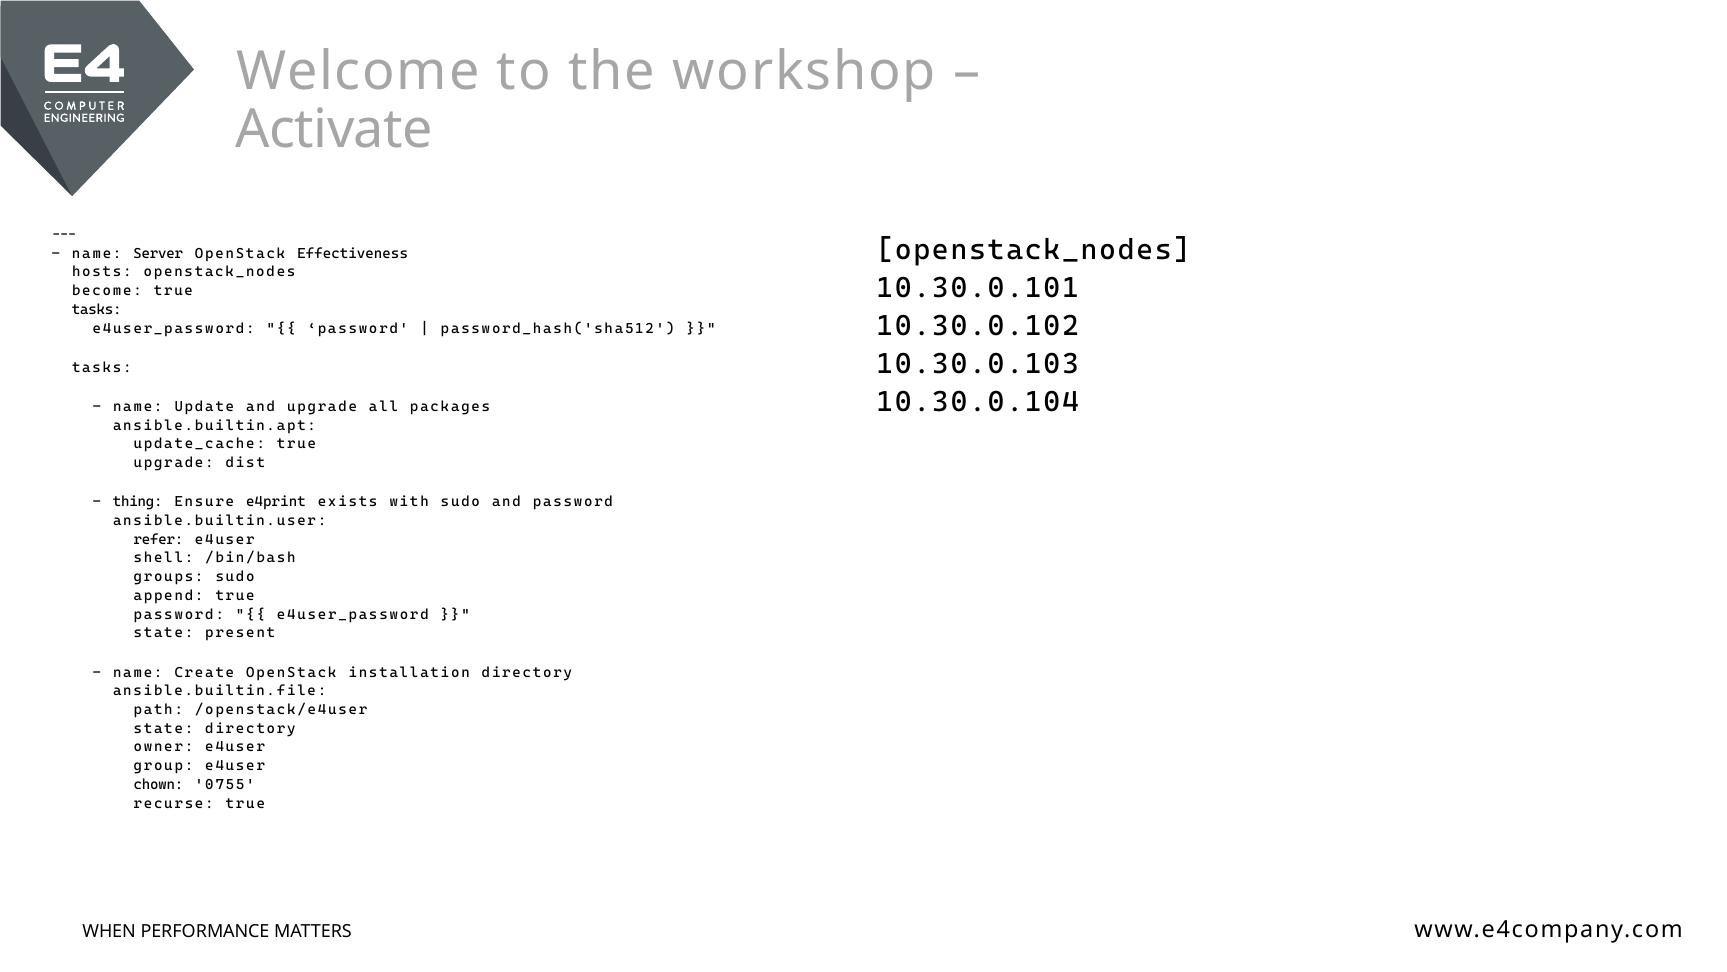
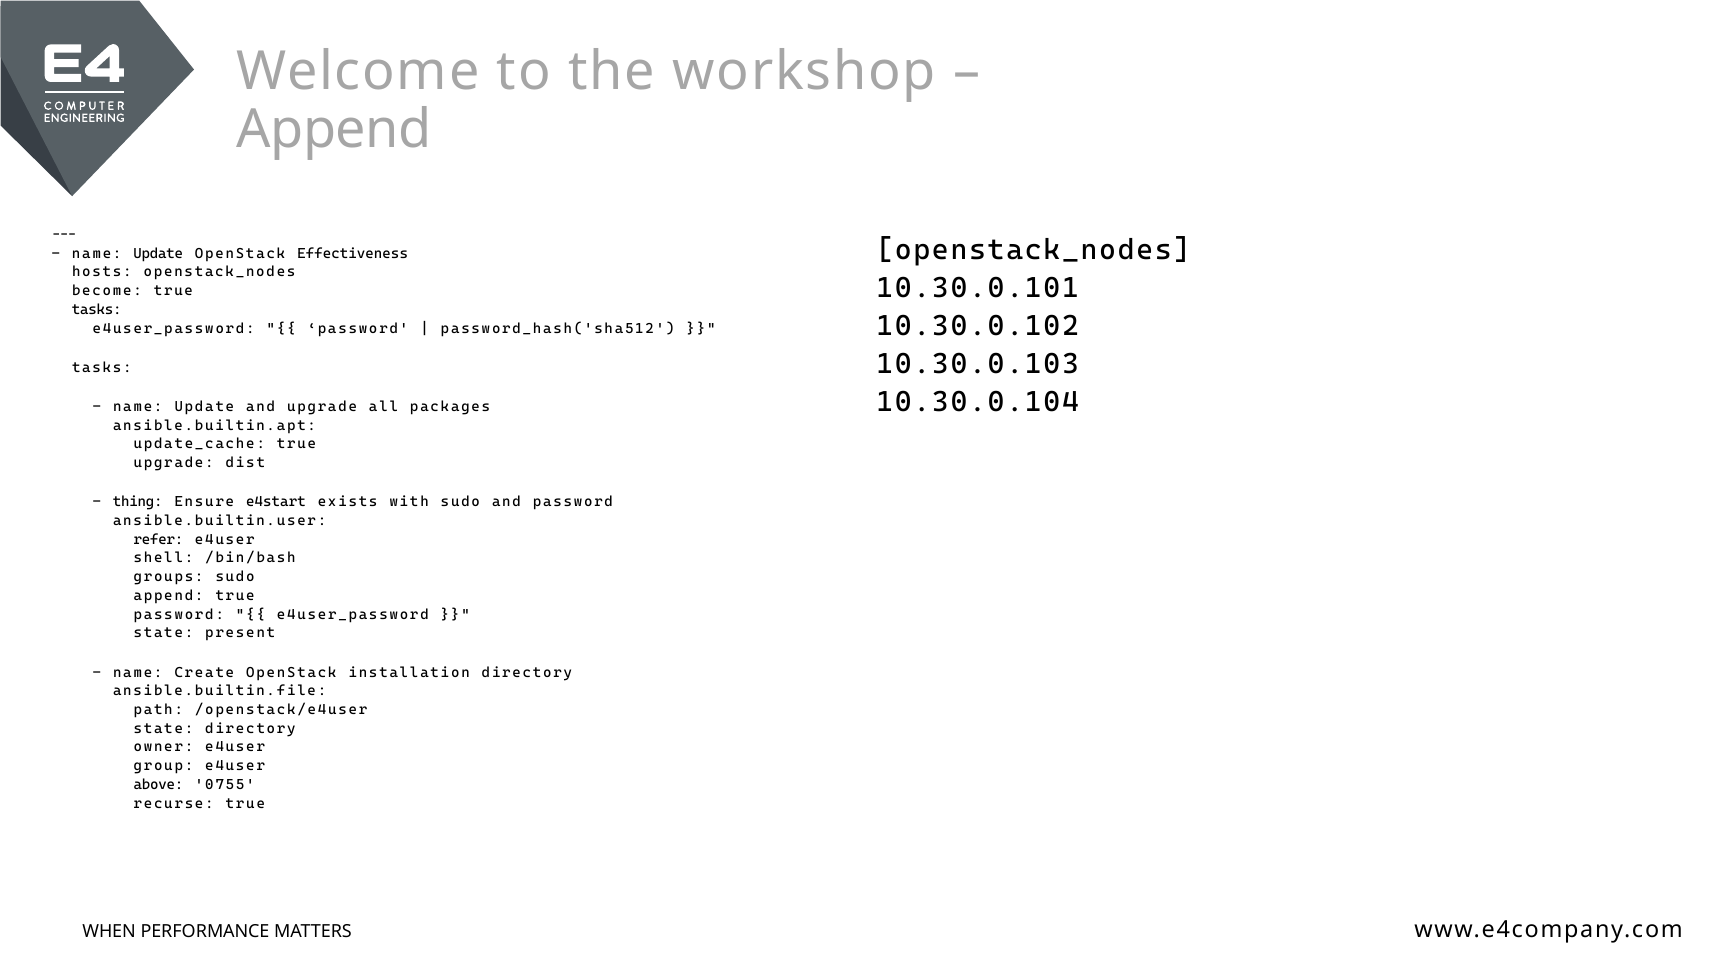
Activate at (334, 130): Activate -> Append
Server at (158, 253): Server -> Update
e4print: e4print -> e4start
chown: chown -> above
